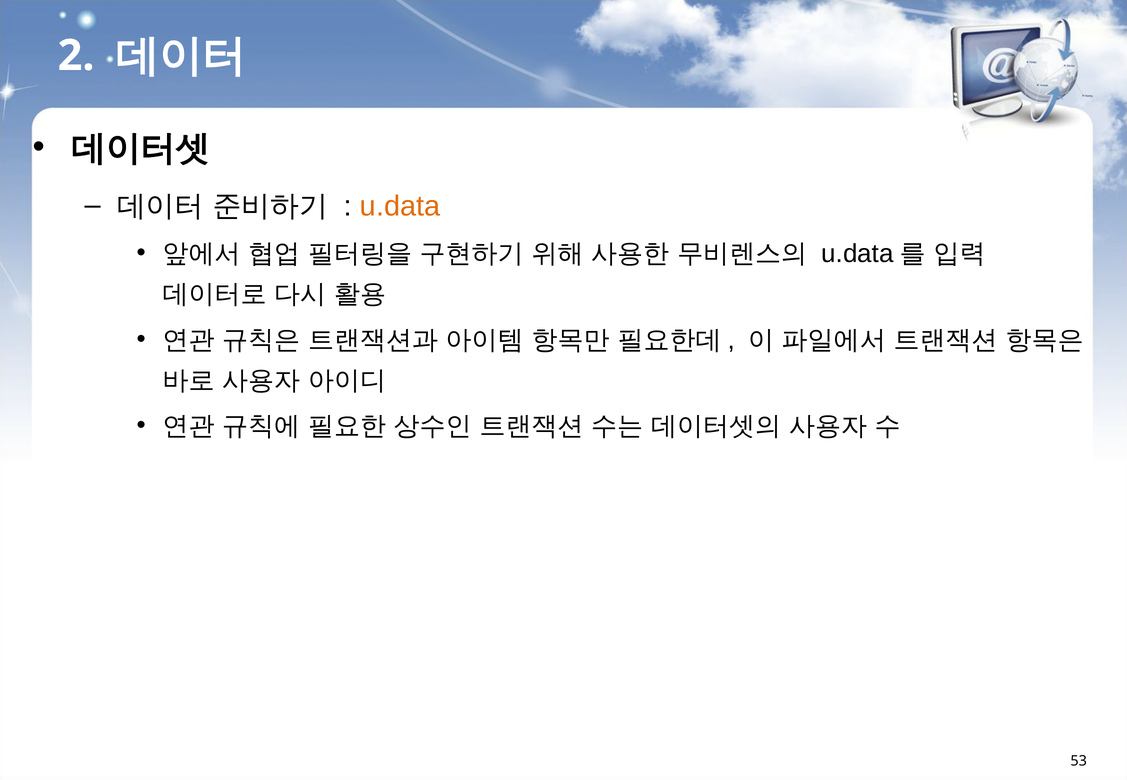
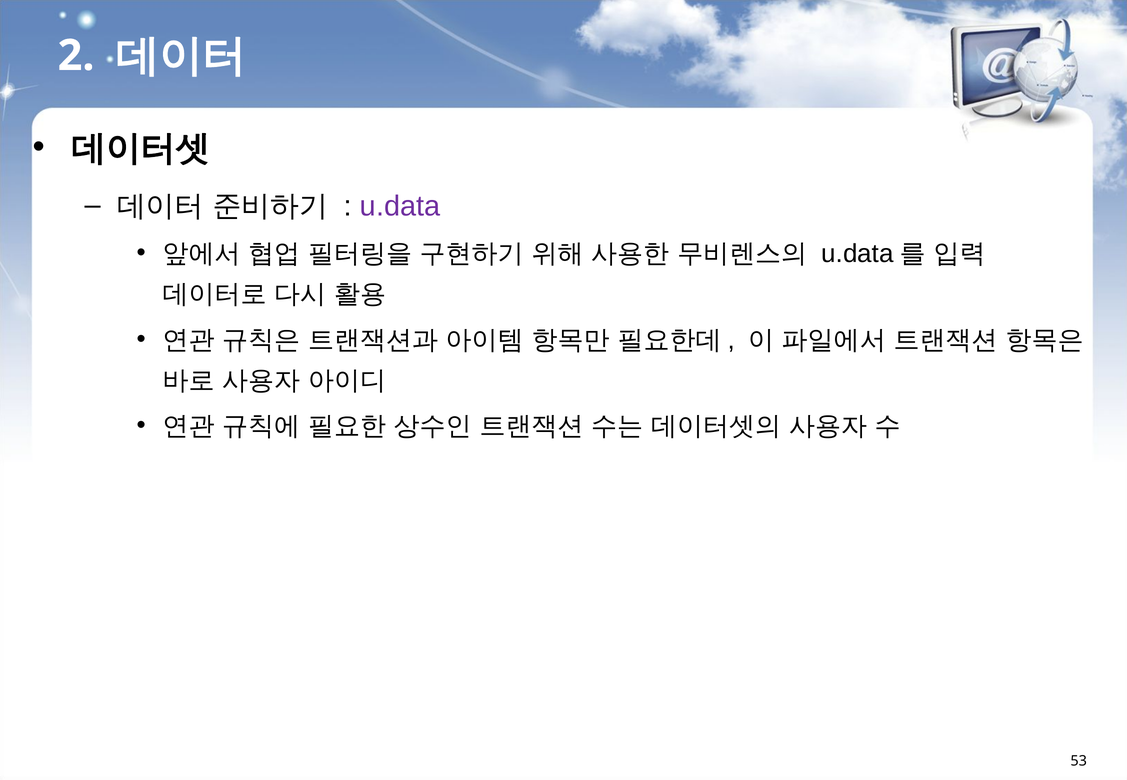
u.data colour: orange -> purple
